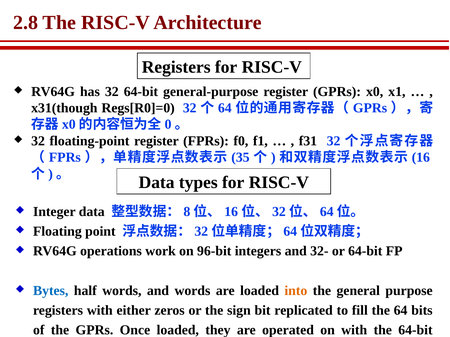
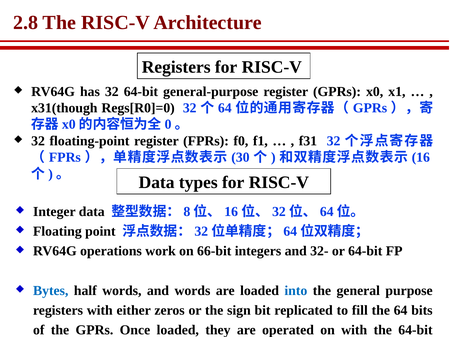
35: 35 -> 30
96-bit: 96-bit -> 66-bit
into colour: orange -> blue
